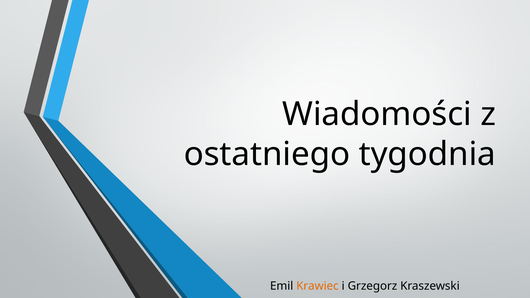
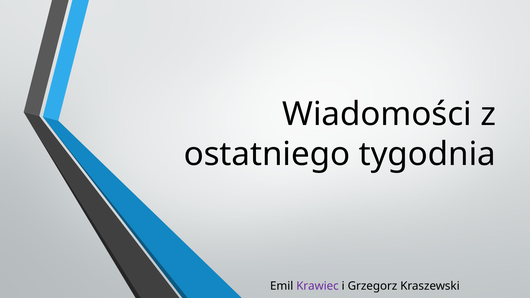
Krawiec colour: orange -> purple
